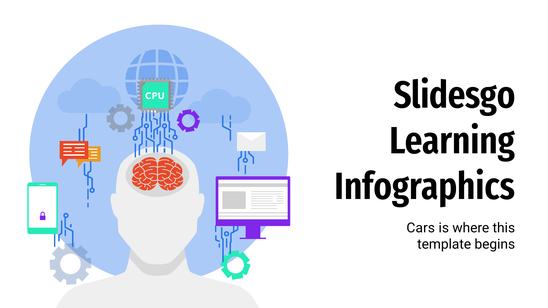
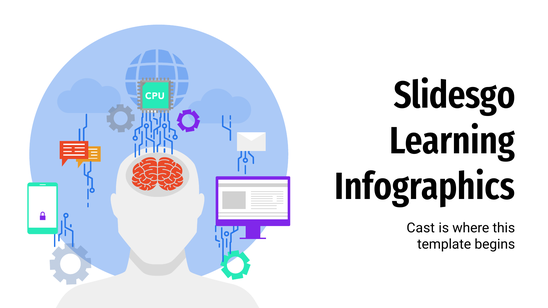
Cars: Cars -> Cast
